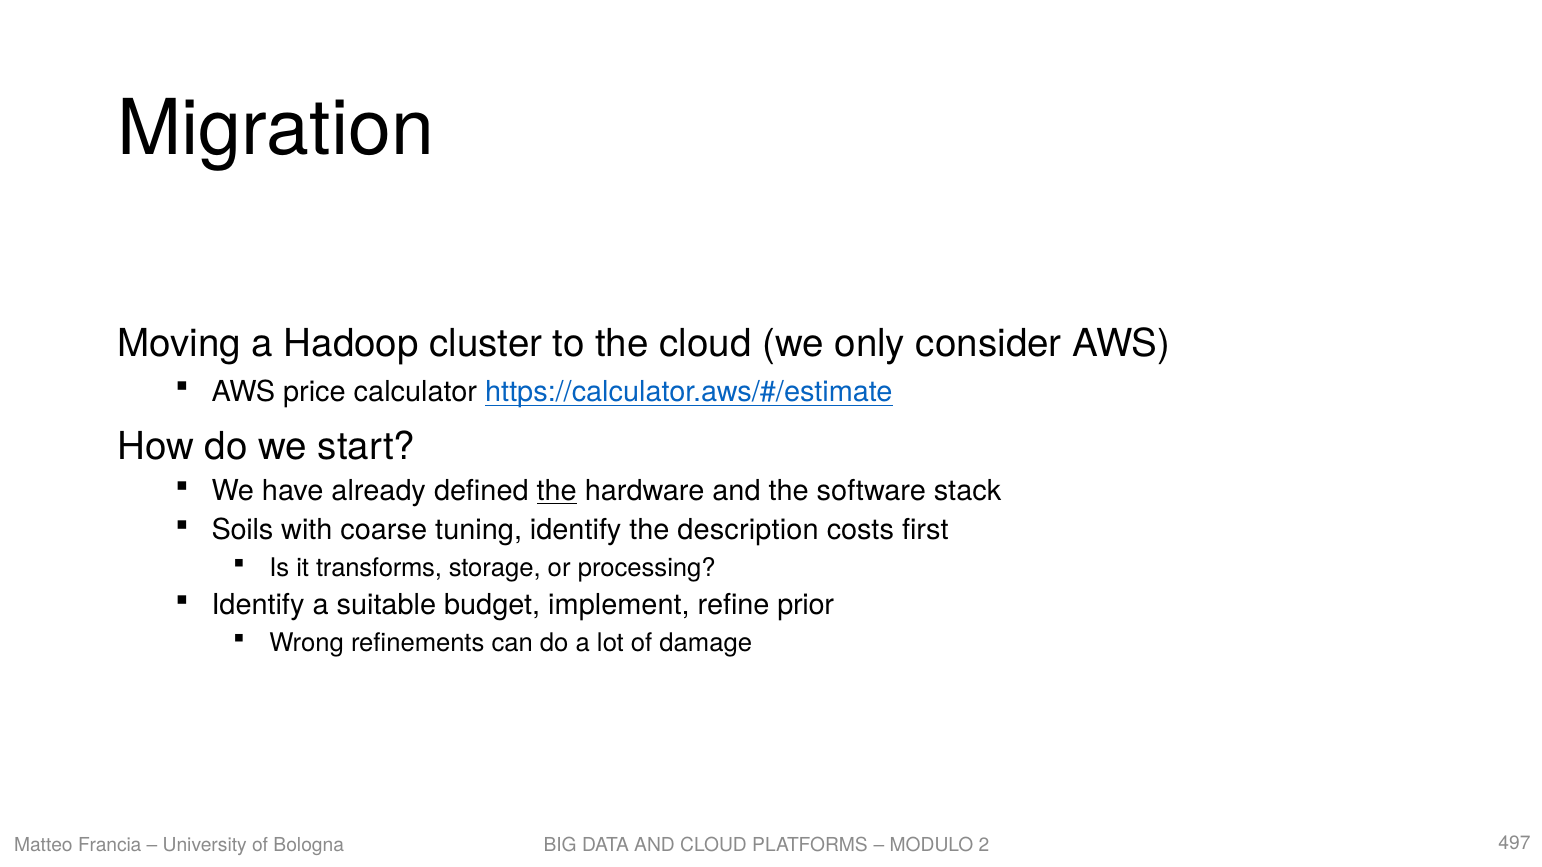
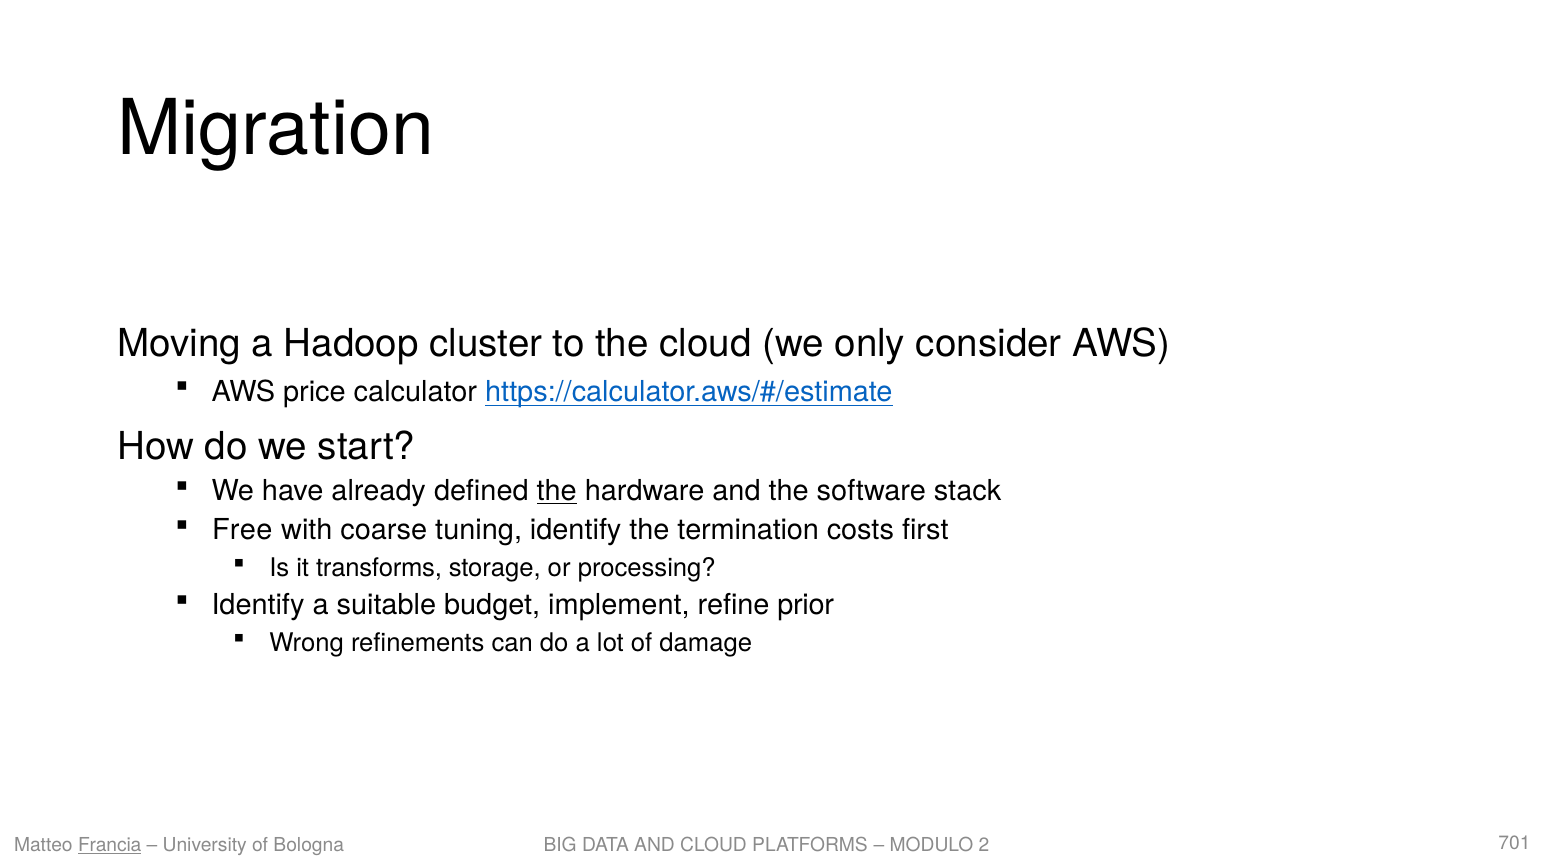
Soils: Soils -> Free
description: description -> termination
Francia underline: none -> present
497: 497 -> 701
